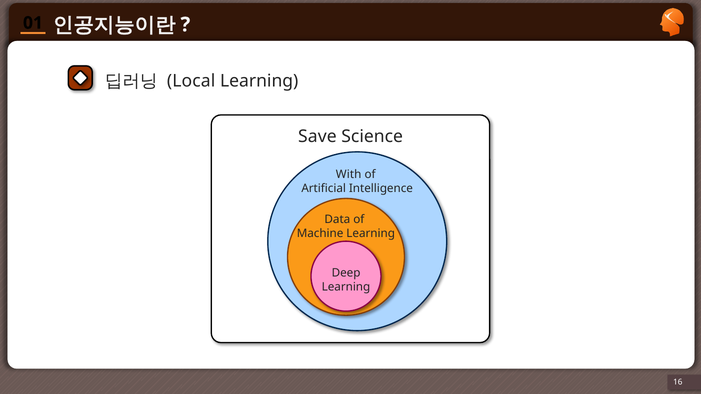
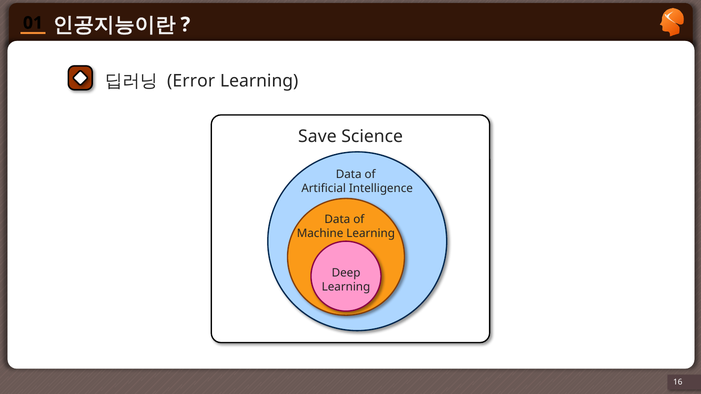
Local: Local -> Error
With at (349, 175): With -> Data
